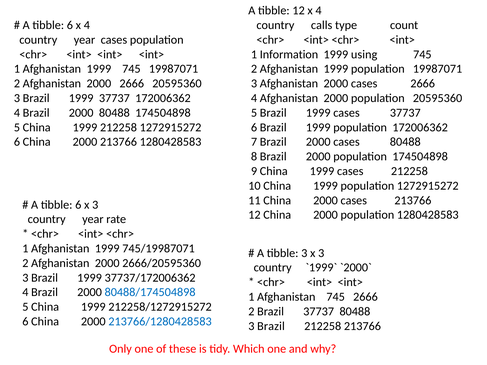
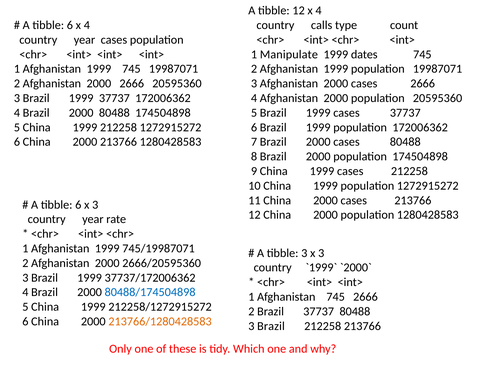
Information: Information -> Manipulate
using: using -> dates
213766/1280428583 colour: blue -> orange
